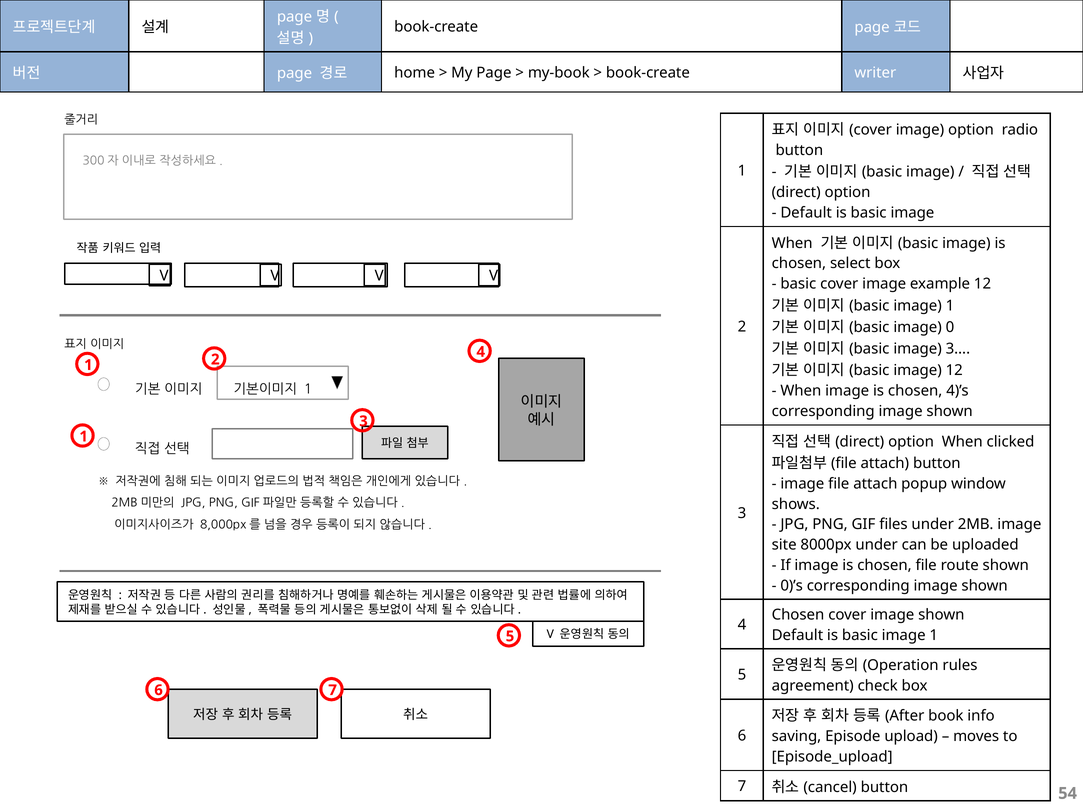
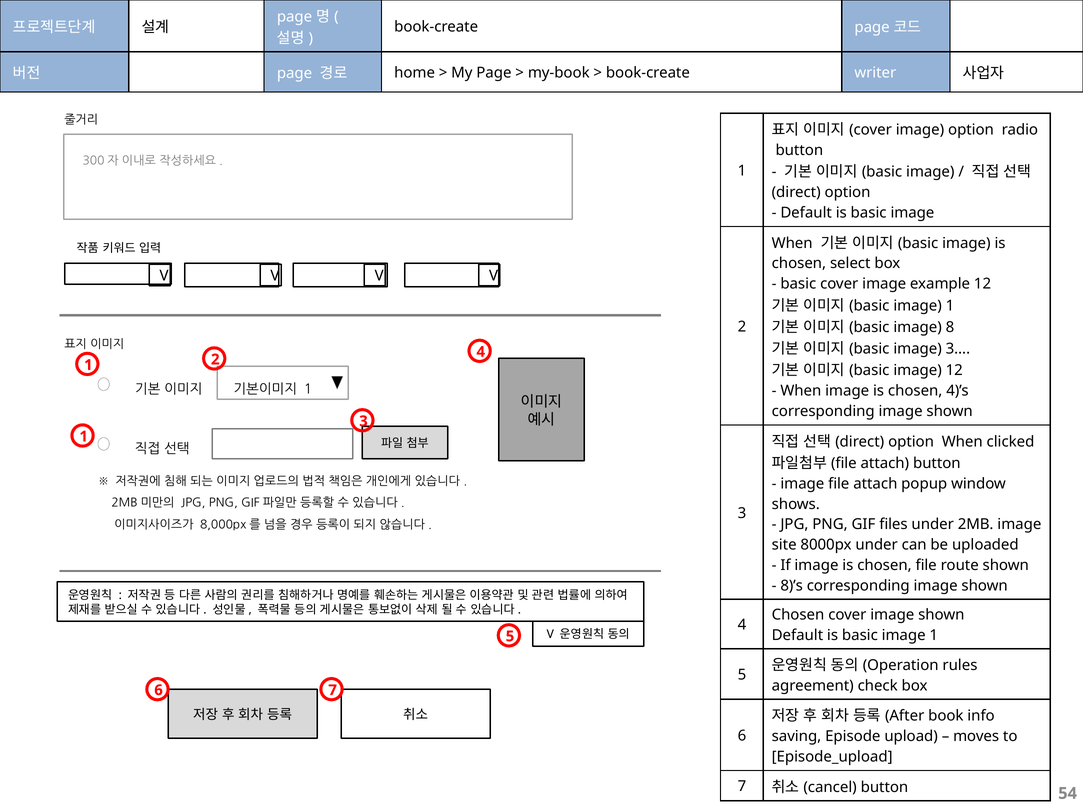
0: 0 -> 8
0)’s: 0)’s -> 8)’s
